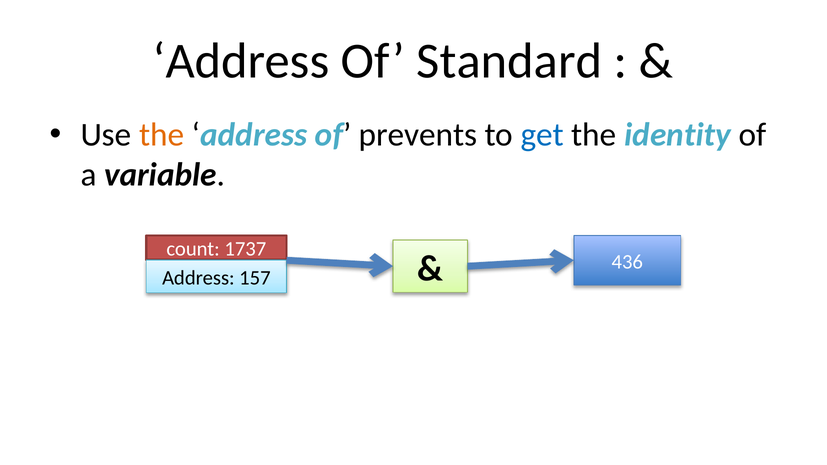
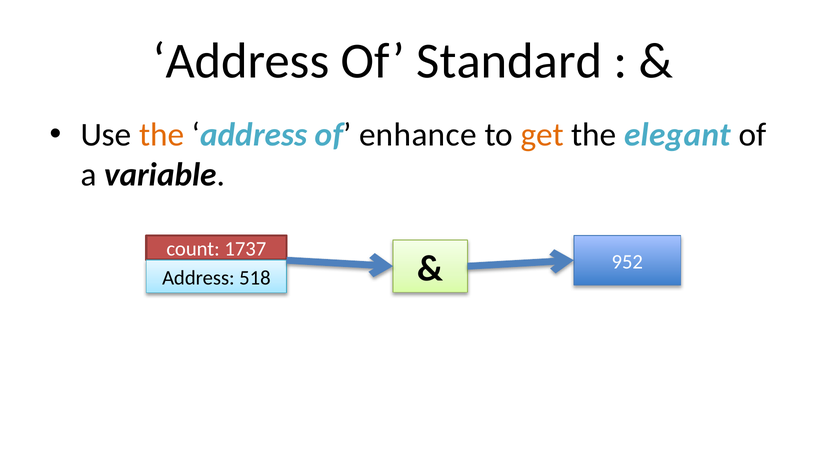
prevents: prevents -> enhance
get colour: blue -> orange
identity: identity -> elegant
157: 157 -> 518
436: 436 -> 952
